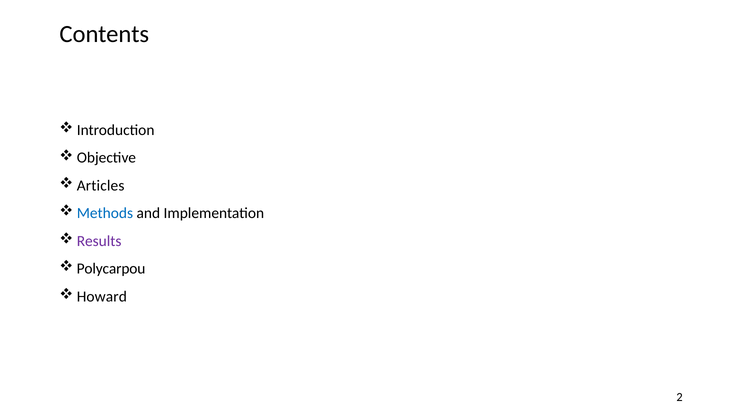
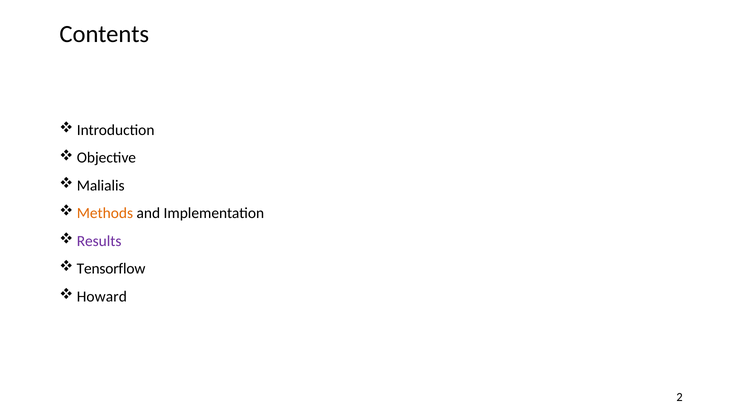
Articles: Articles -> Malialis
Methods colour: blue -> orange
Polycarpou: Polycarpou -> Tensorflow
